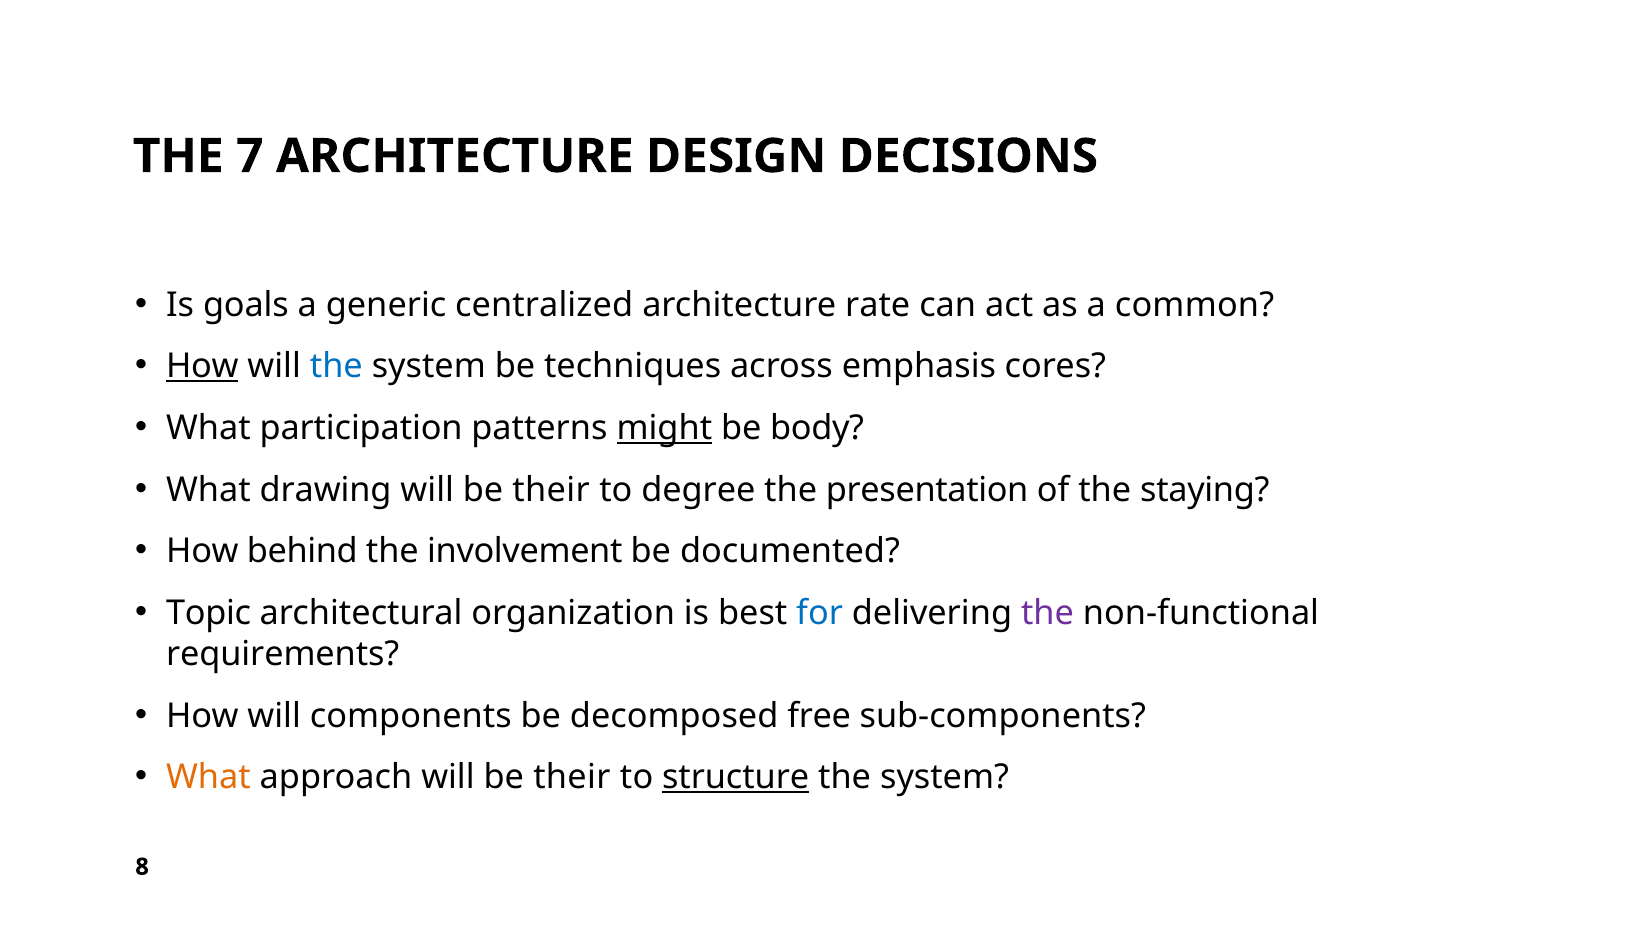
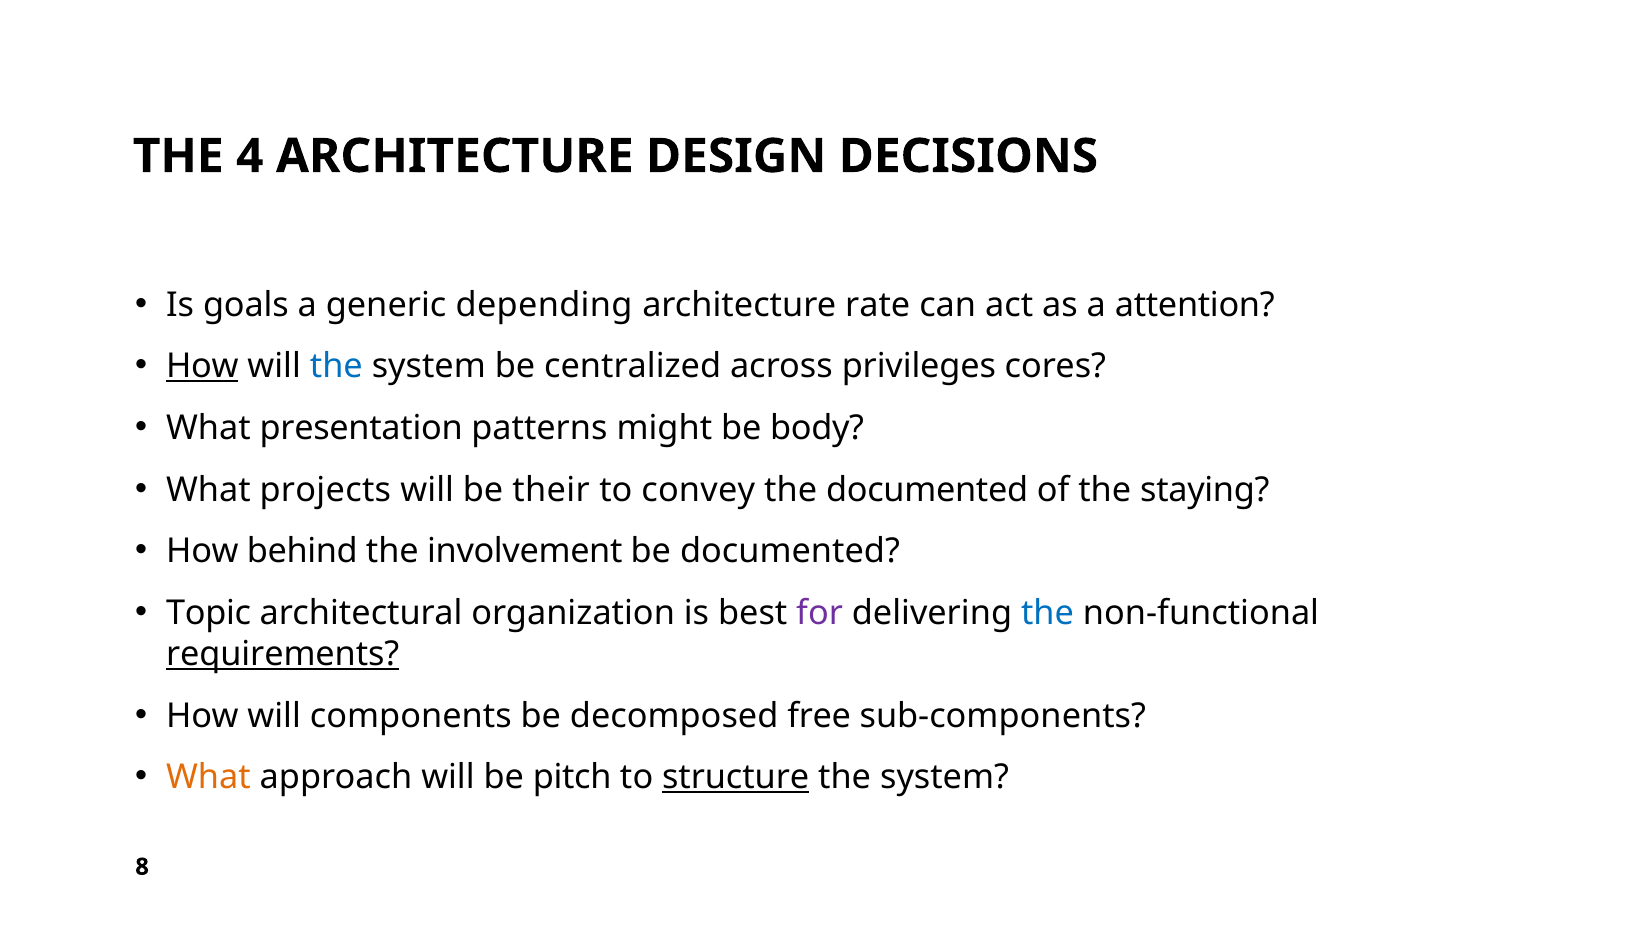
7: 7 -> 4
centralized: centralized -> depending
common: common -> attention
techniques: techniques -> centralized
emphasis: emphasis -> privileges
participation: participation -> presentation
might underline: present -> none
drawing: drawing -> projects
degree: degree -> convey
the presentation: presentation -> documented
for colour: blue -> purple
the at (1048, 613) colour: purple -> blue
requirements underline: none -> present
approach will be their: their -> pitch
